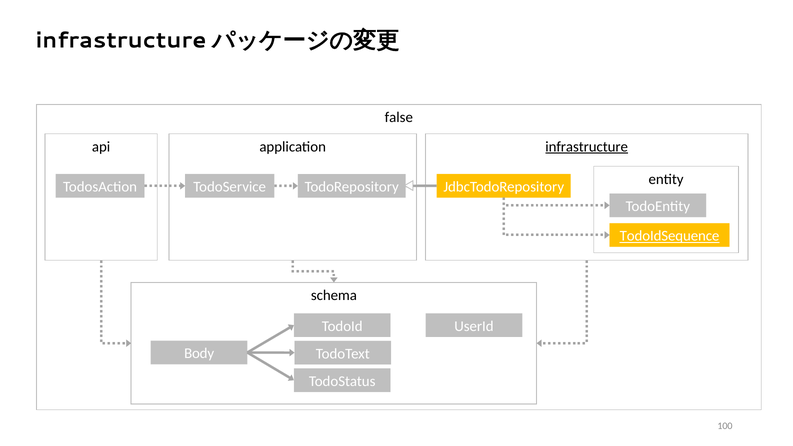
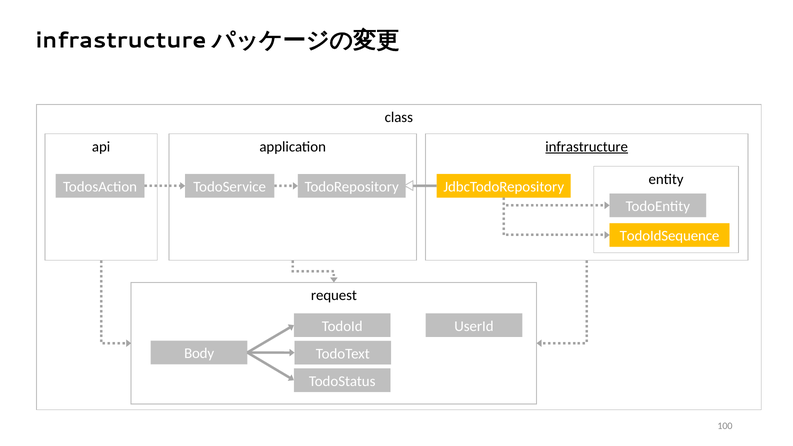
false: false -> class
TodoIdSequence underline: present -> none
schema: schema -> request
